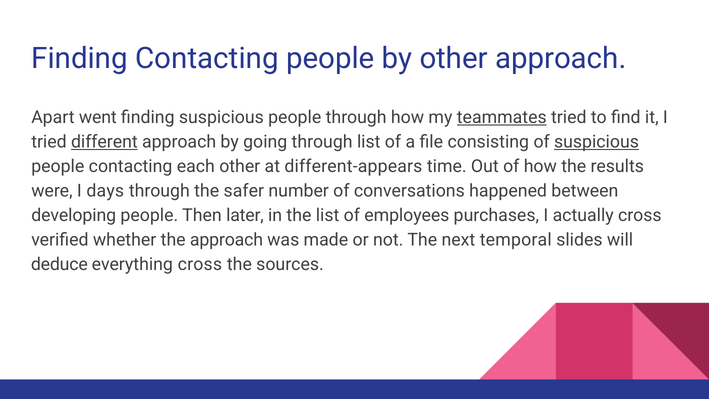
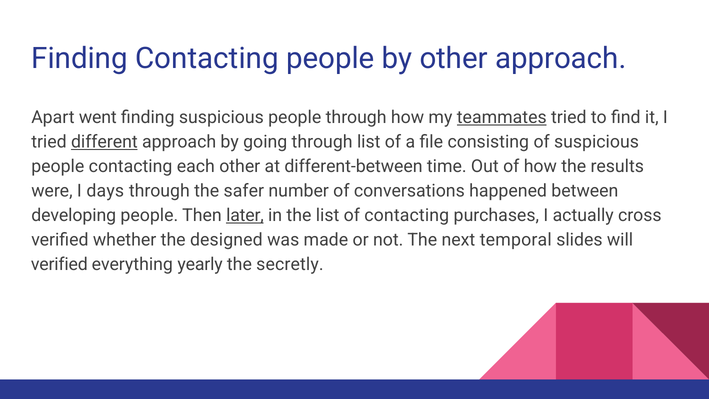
suspicious at (596, 142) underline: present -> none
different-appears: different-appears -> different-between
later underline: none -> present
of employees: employees -> contacting
the approach: approach -> designed
deduce at (59, 264): deduce -> verified
everything cross: cross -> yearly
sources: sources -> secretly
